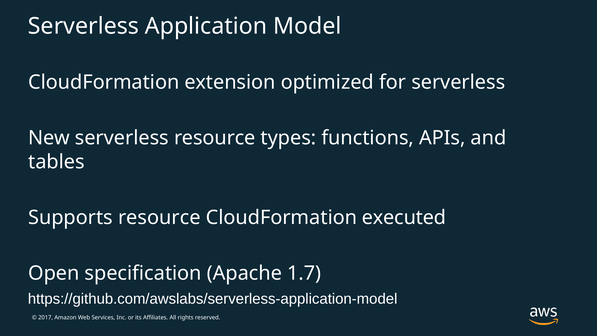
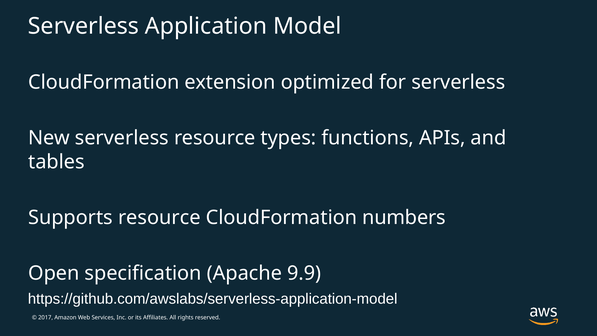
executed: executed -> numbers
1.7: 1.7 -> 9.9
